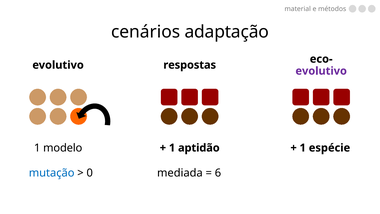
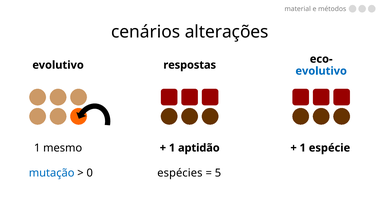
adaptação: adaptação -> alterações
evolutivo at (321, 71) colour: purple -> blue
modelo: modelo -> mesmo
mediada: mediada -> espécies
6: 6 -> 5
